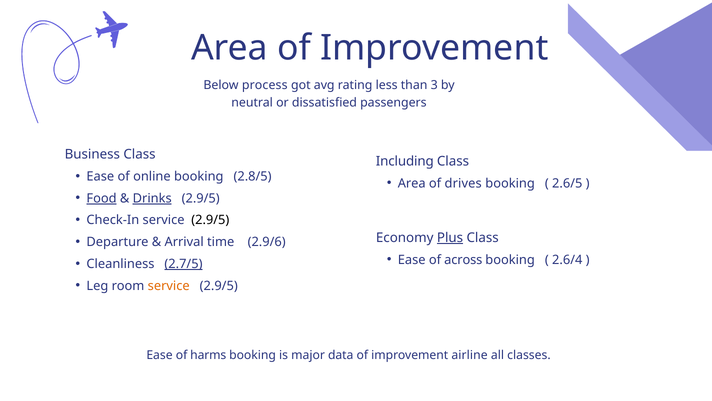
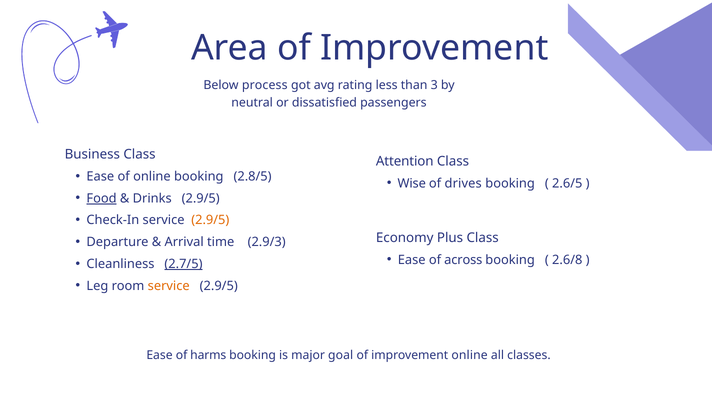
Including: Including -> Attention
Area at (412, 183): Area -> Wise
Drinks underline: present -> none
2.9/5 at (210, 220) colour: black -> orange
Plus underline: present -> none
2.9/6: 2.9/6 -> 2.9/3
2.6/4: 2.6/4 -> 2.6/8
data: data -> goal
improvement airline: airline -> online
